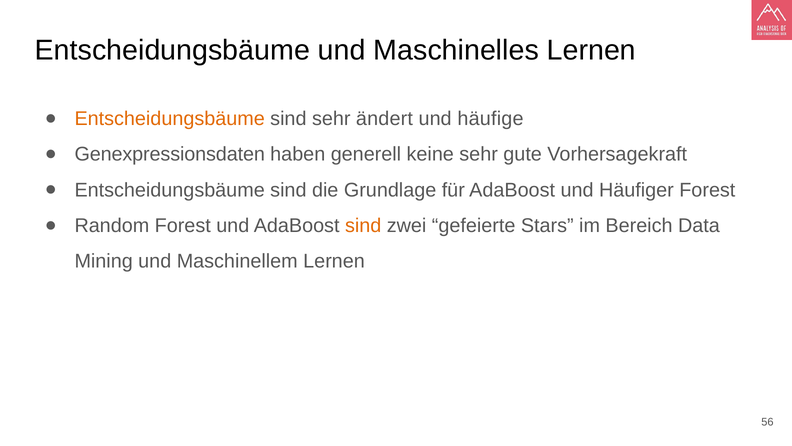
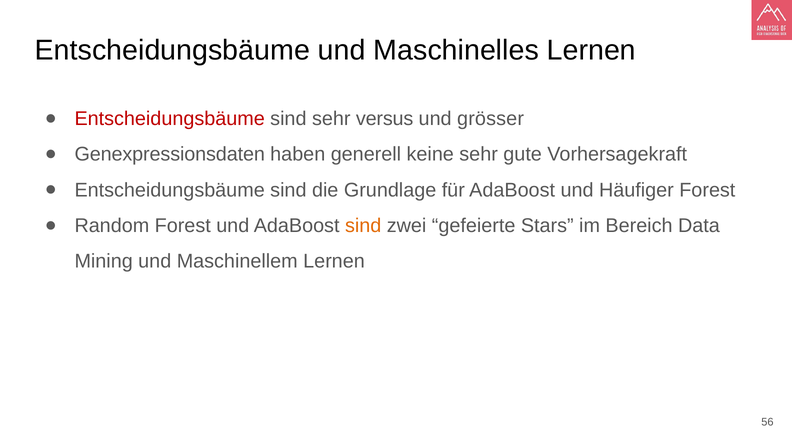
Entscheidungsbäume at (170, 119) colour: orange -> red
ändert: ändert -> versus
häufige: häufige -> grösser
